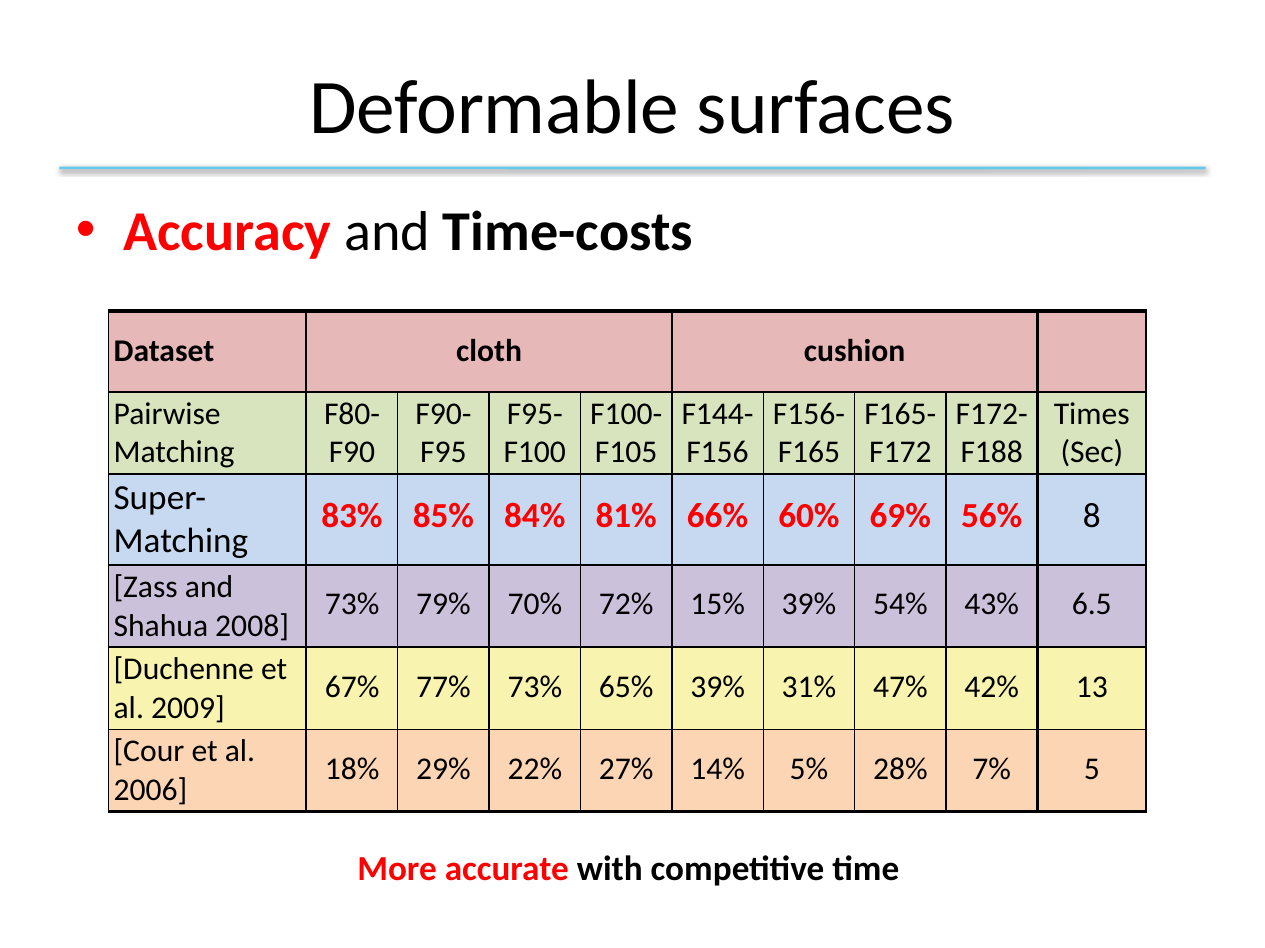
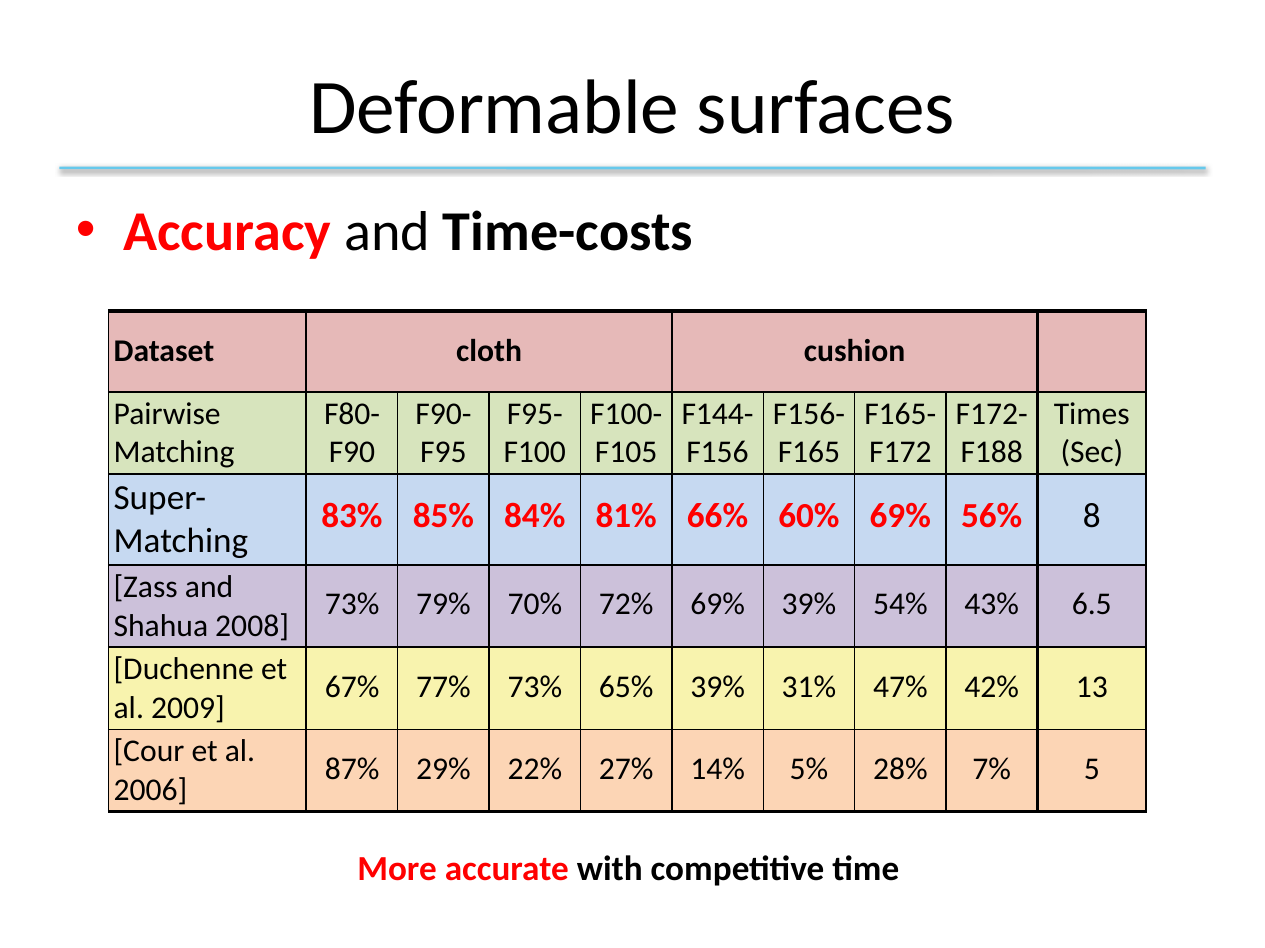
72% 15%: 15% -> 69%
18%: 18% -> 87%
